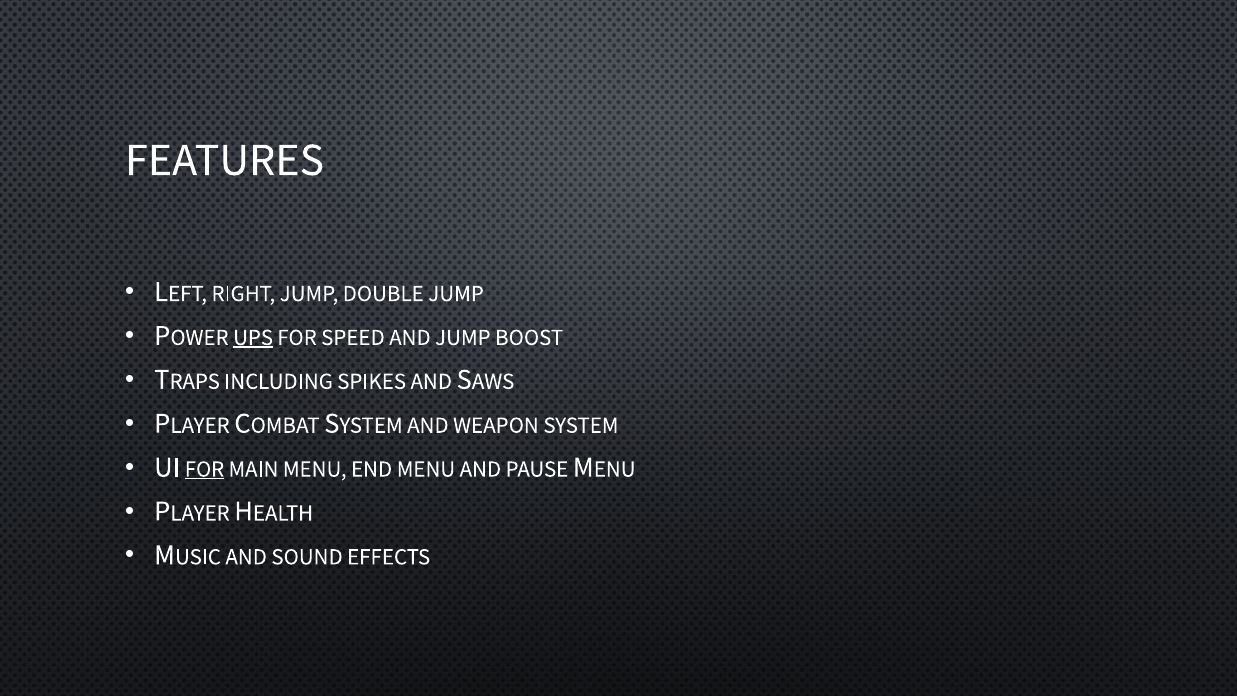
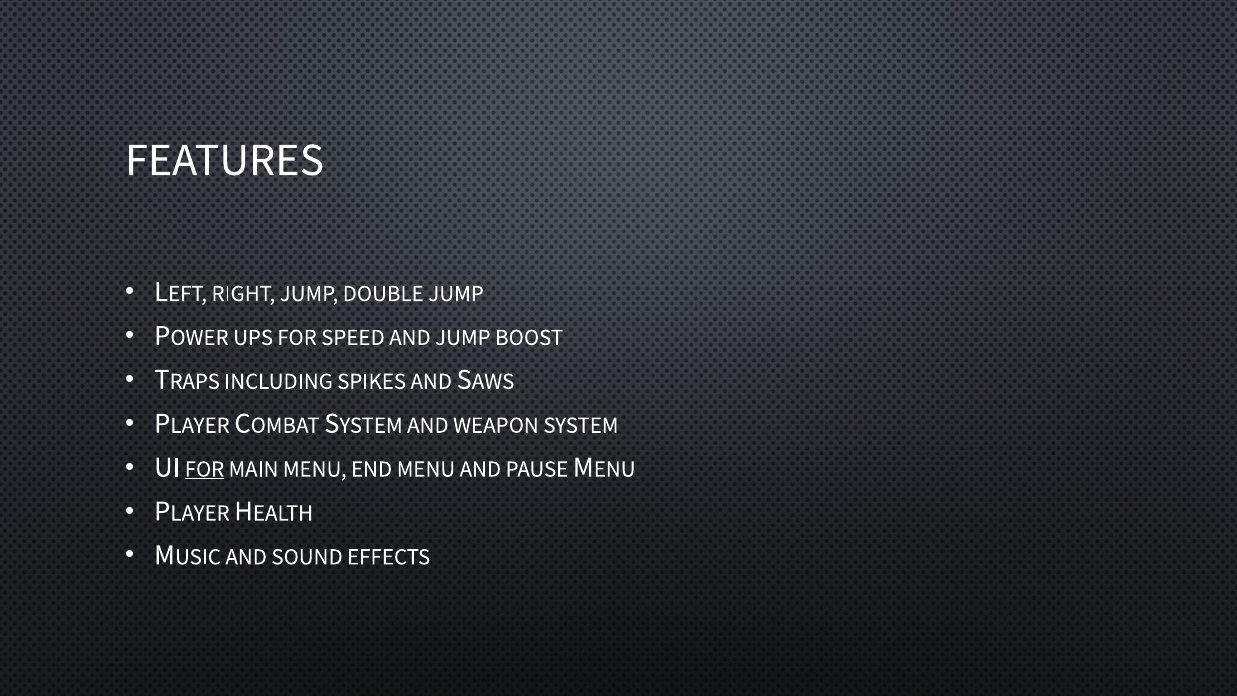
UPS underline: present -> none
